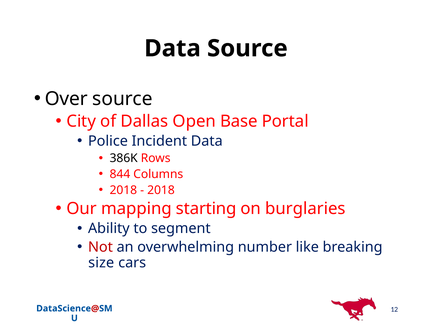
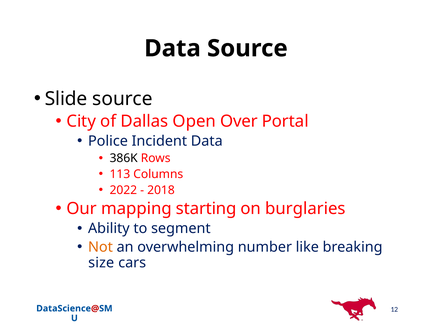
Over: Over -> Slide
Base: Base -> Over
844: 844 -> 113
2018 at (123, 190): 2018 -> 2022
Not colour: red -> orange
